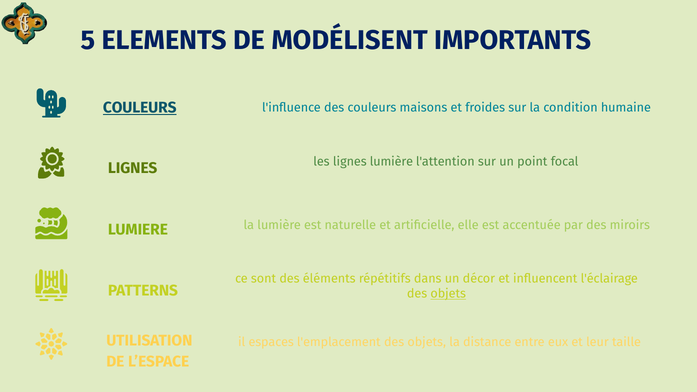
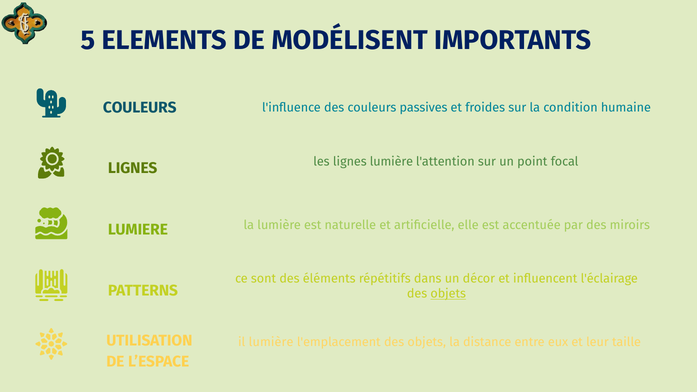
COULEURS at (140, 108) underline: present -> none
maisons: maisons -> passives
il espaces: espaces -> lumière
